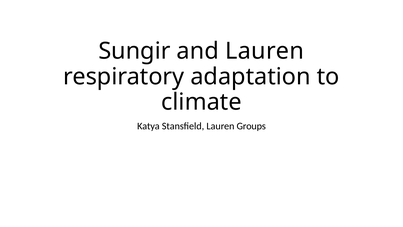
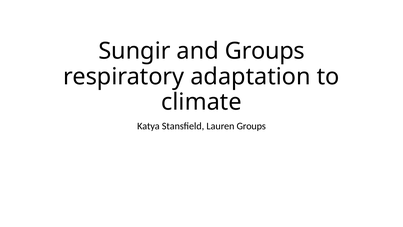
and Lauren: Lauren -> Groups
